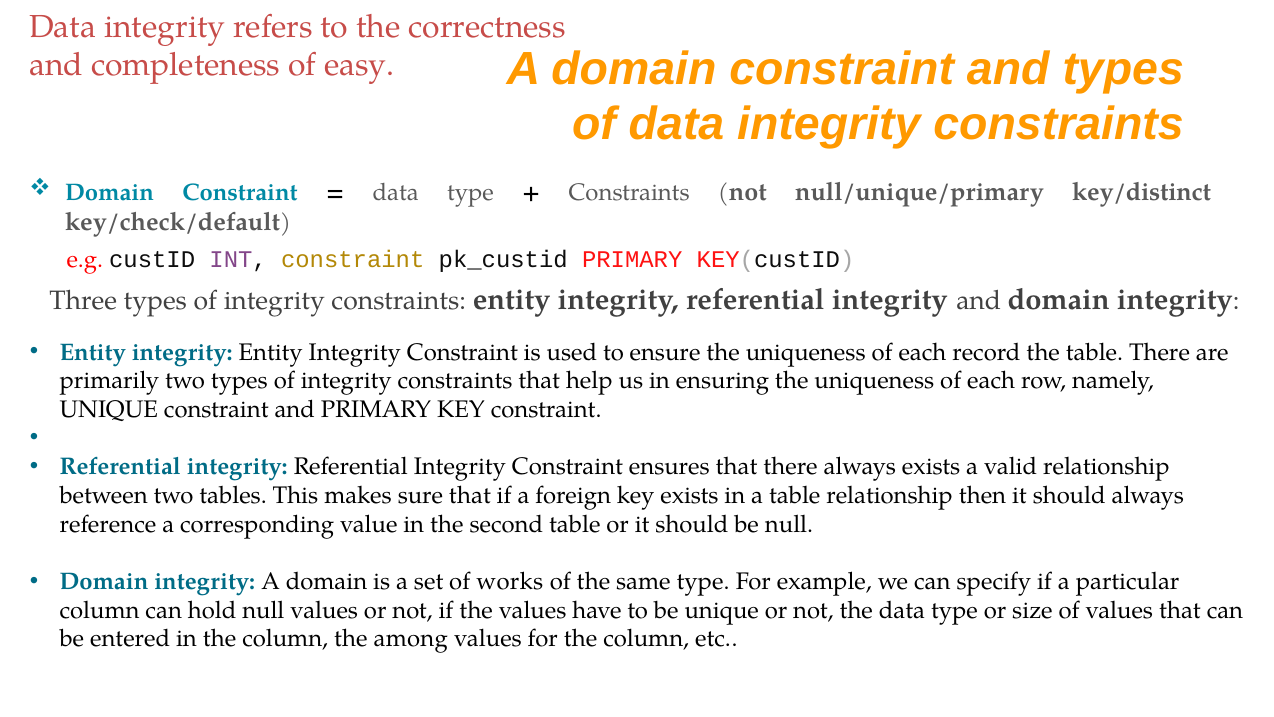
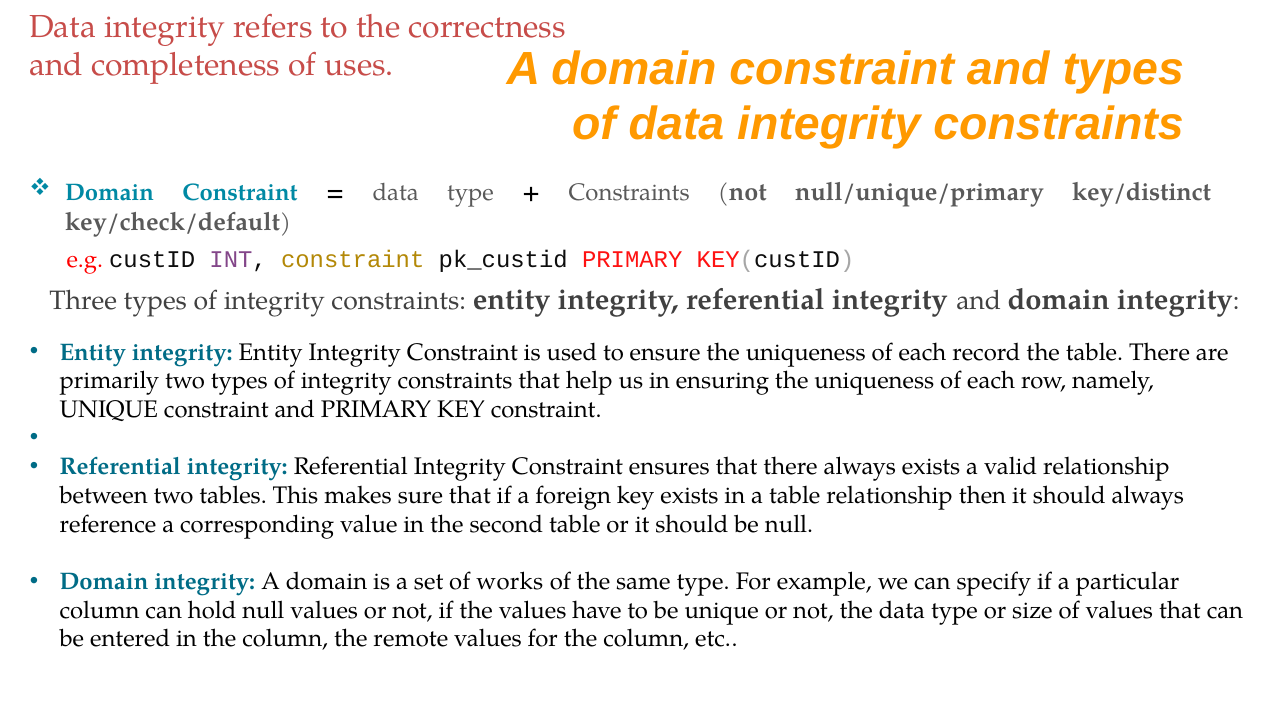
easy: easy -> uses
among: among -> remote
